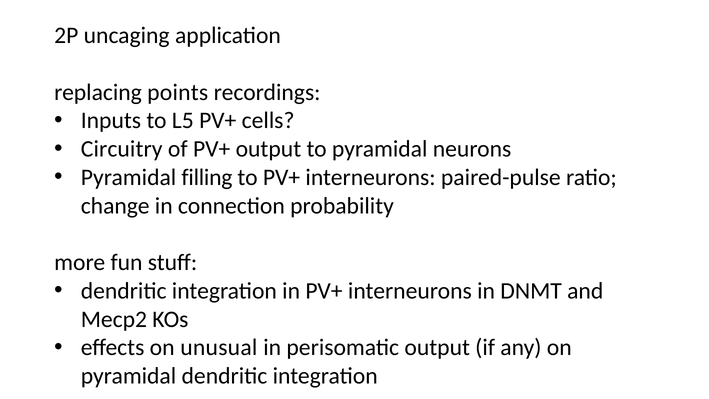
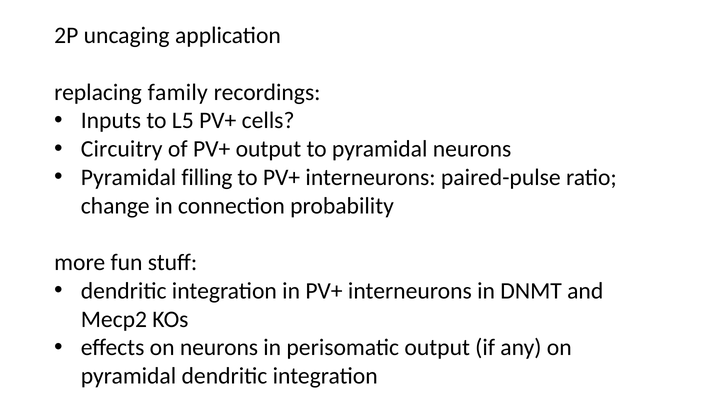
points: points -> family
on unusual: unusual -> neurons
